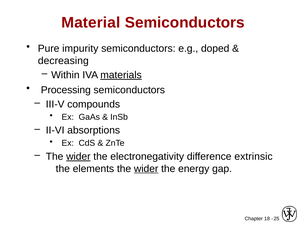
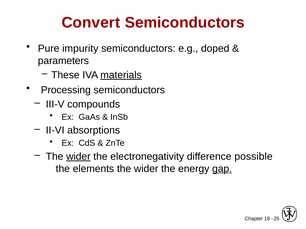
Material: Material -> Convert
decreasing: decreasing -> parameters
Within: Within -> These
extrinsic: extrinsic -> possible
wider at (146, 169) underline: present -> none
gap underline: none -> present
